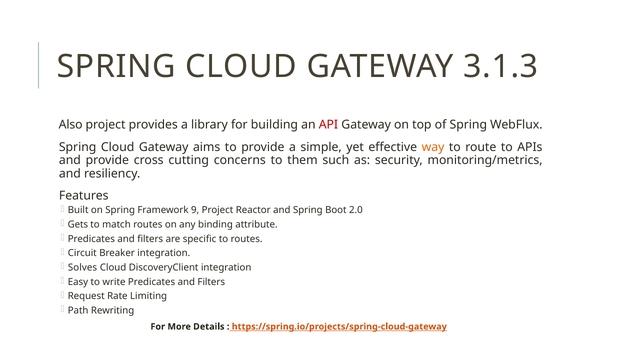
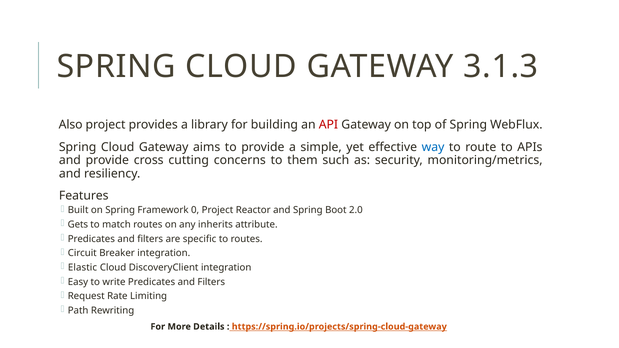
way colour: orange -> blue
9: 9 -> 0
binding: binding -> inherits
Solves: Solves -> Elastic
